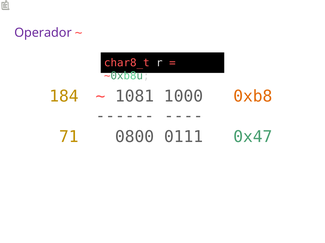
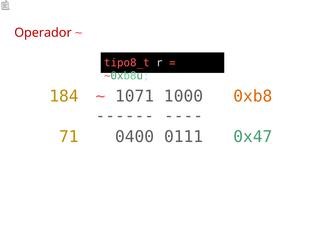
Operador colour: purple -> red
char8_t: char8_t -> tipo8_t
1081: 1081 -> 1071
0800: 0800 -> 0400
